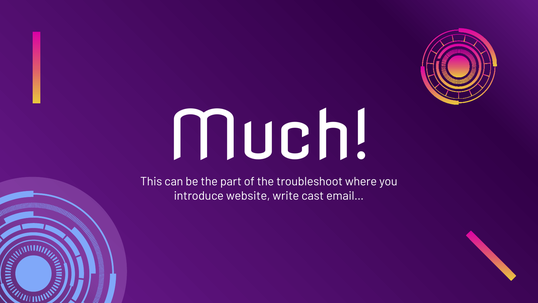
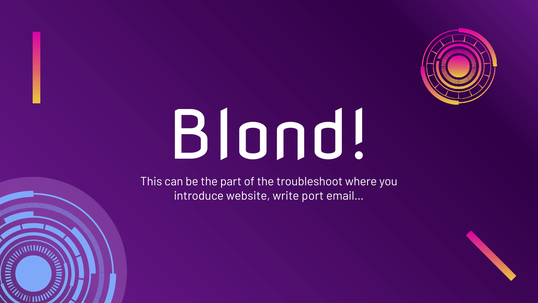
Much: Much -> Blond
cast: cast -> port
